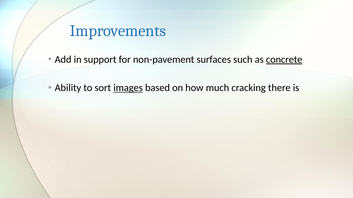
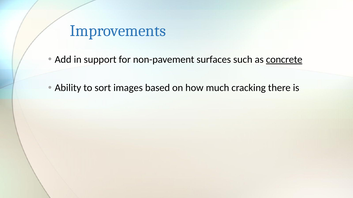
images underline: present -> none
